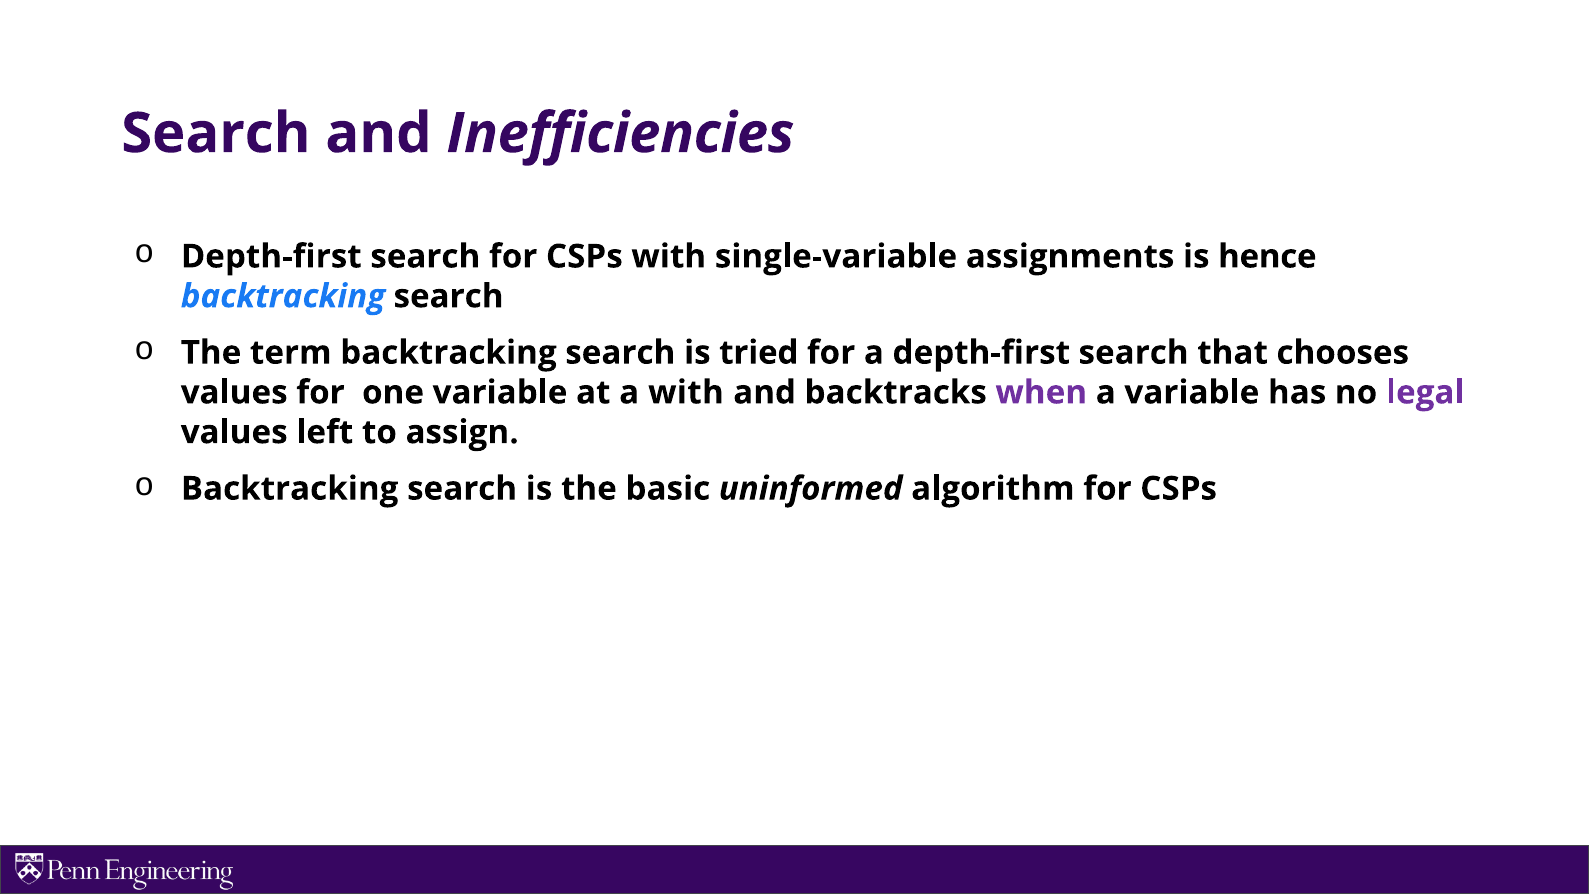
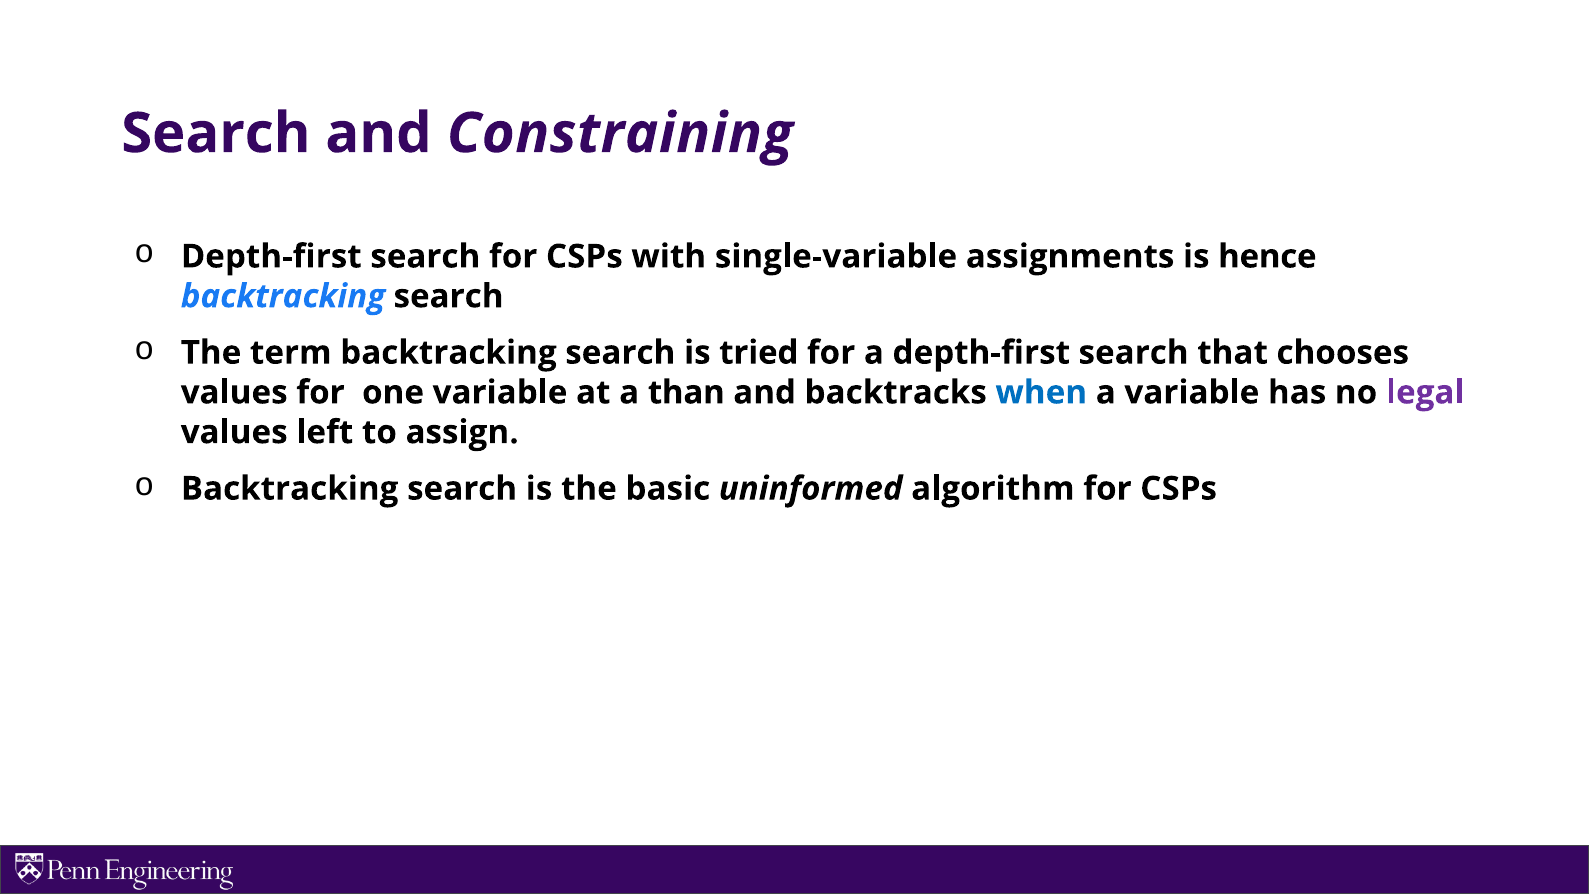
Inefficiencies: Inefficiencies -> Constraining
a with: with -> than
when colour: purple -> blue
